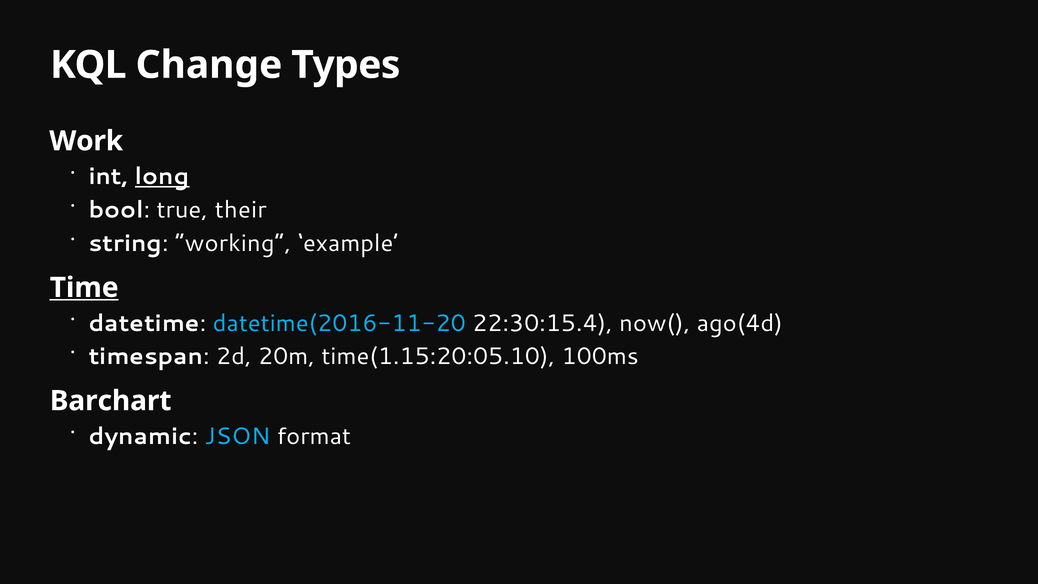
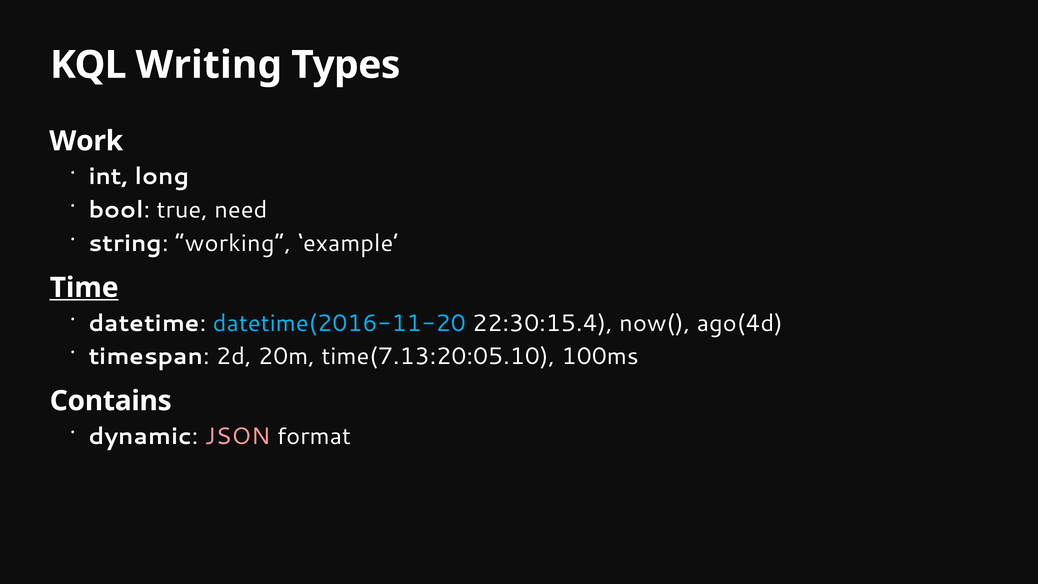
Change: Change -> Writing
long underline: present -> none
their: their -> need
time(1.15:20:05.10: time(1.15:20:05.10 -> time(7.13:20:05.10
Barchart: Barchart -> Contains
JSON colour: light blue -> pink
